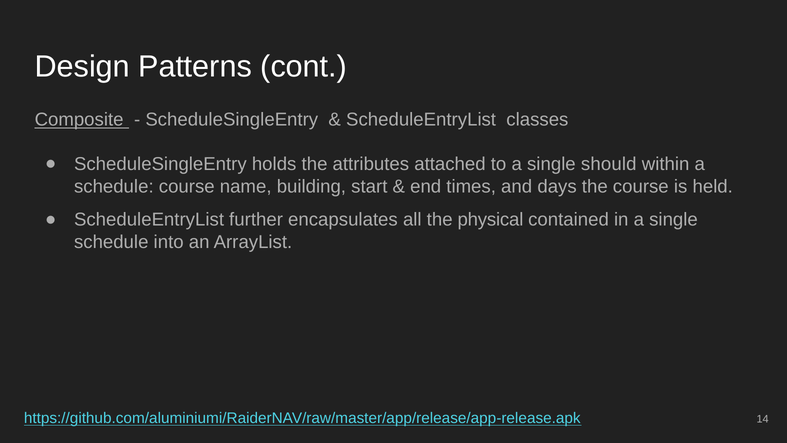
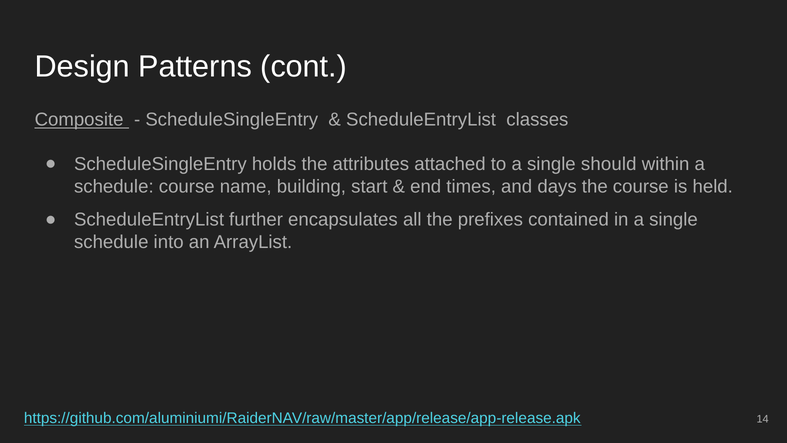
physical: physical -> prefixes
